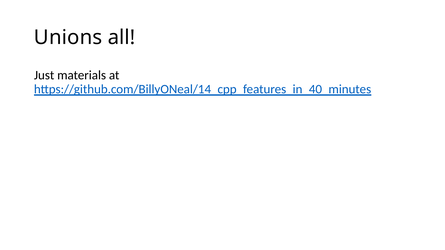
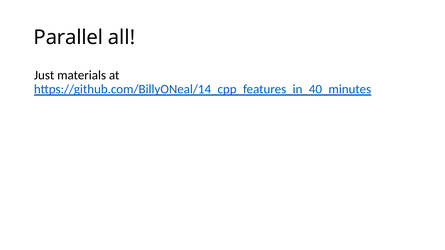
Unions: Unions -> Parallel
